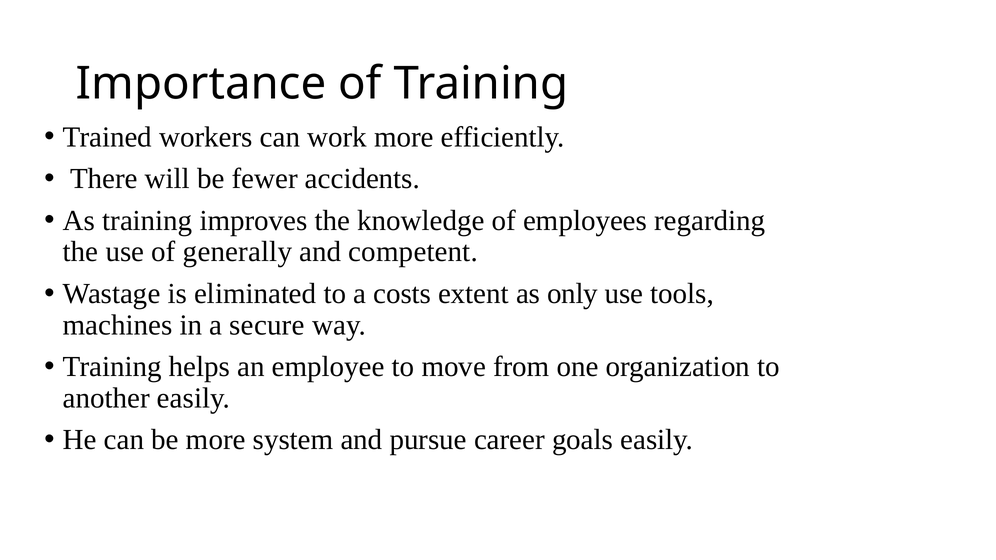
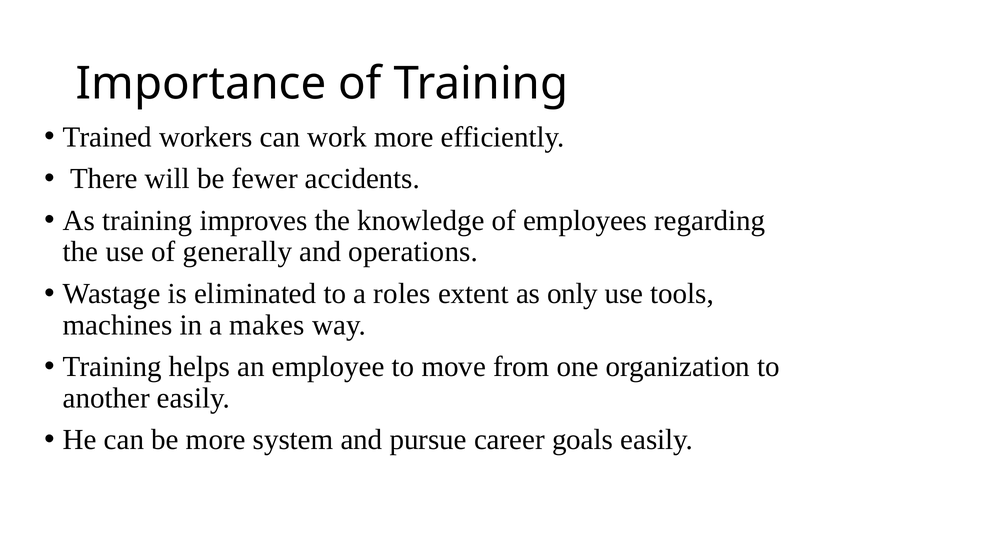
competent: competent -> operations
costs: costs -> roles
secure: secure -> makes
